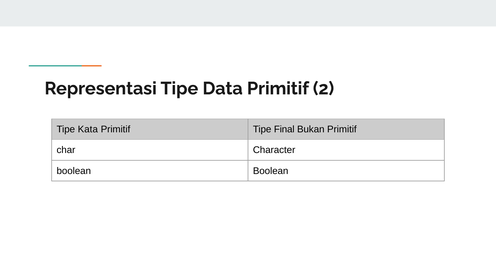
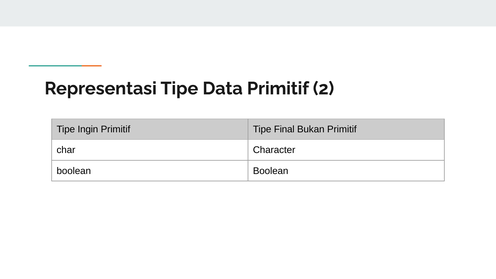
Kata: Kata -> Ingin
